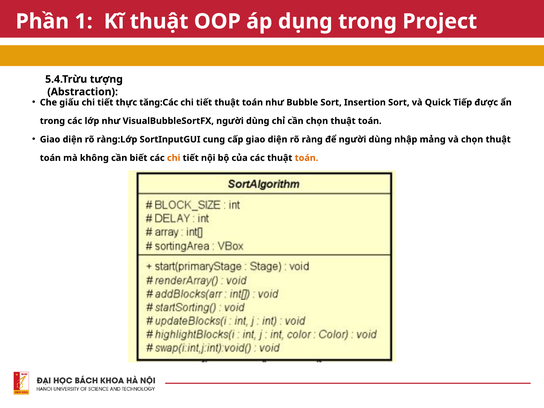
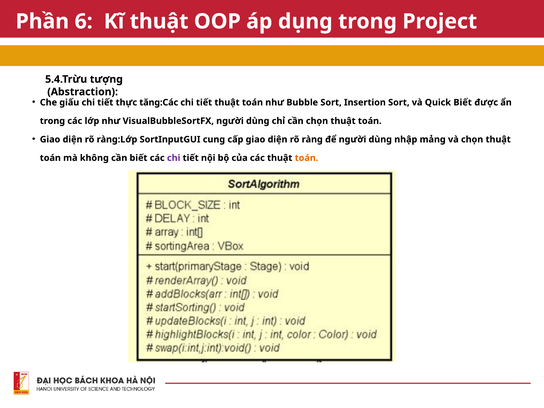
1: 1 -> 6
Tiếp at (463, 102): Tiếp -> Biết
chi at (174, 158) colour: orange -> purple
